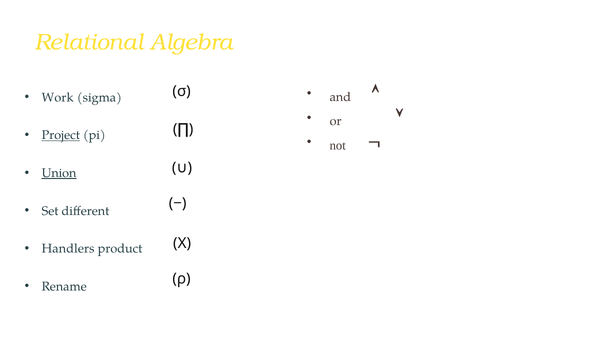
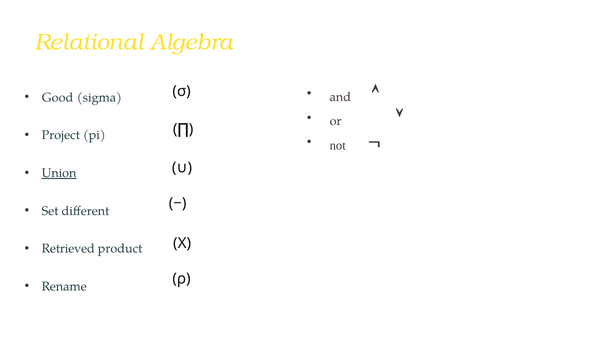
Work: Work -> Good
Project underline: present -> none
Handlers: Handlers -> Retrieved
